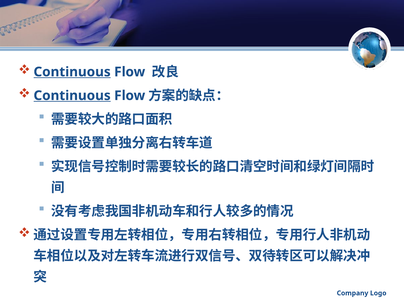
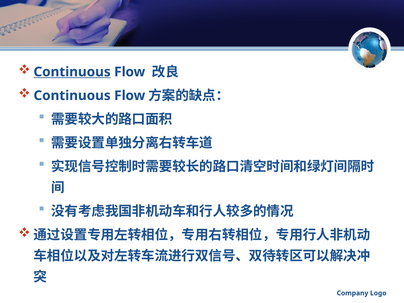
Continuous at (72, 96) underline: present -> none
